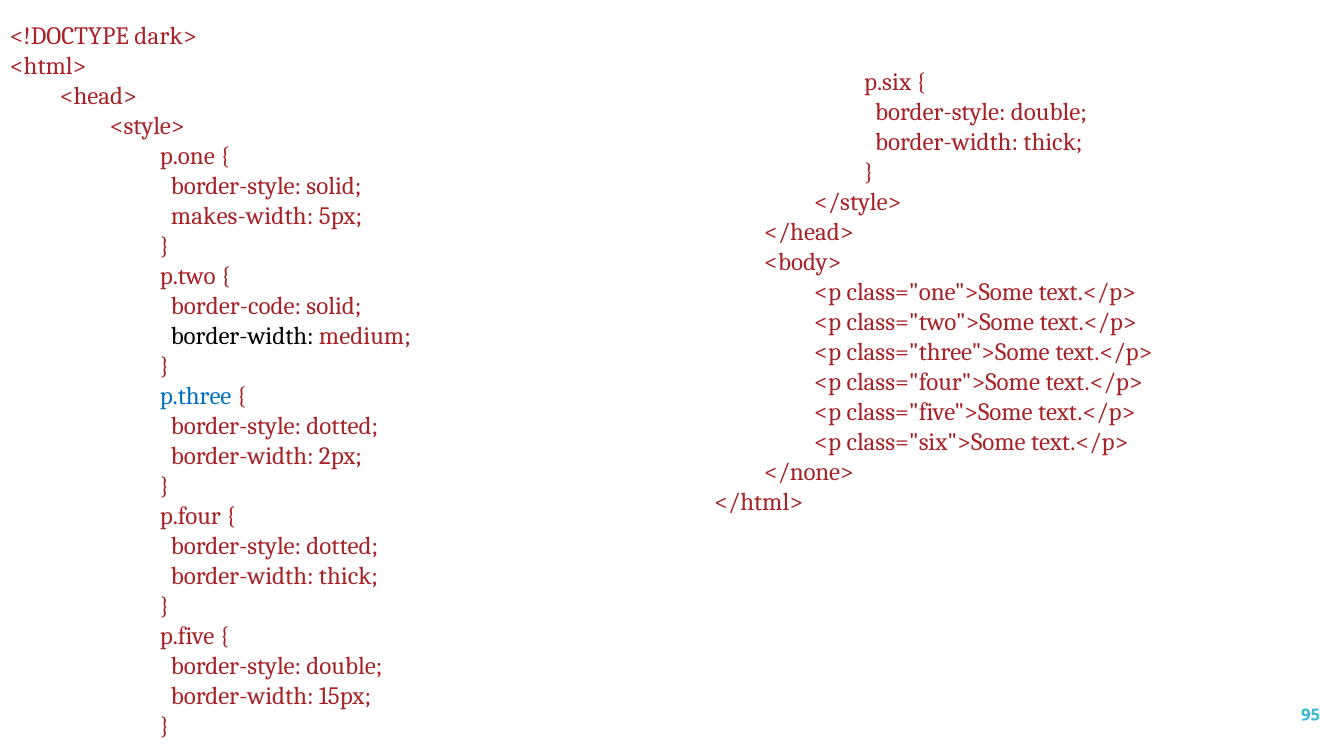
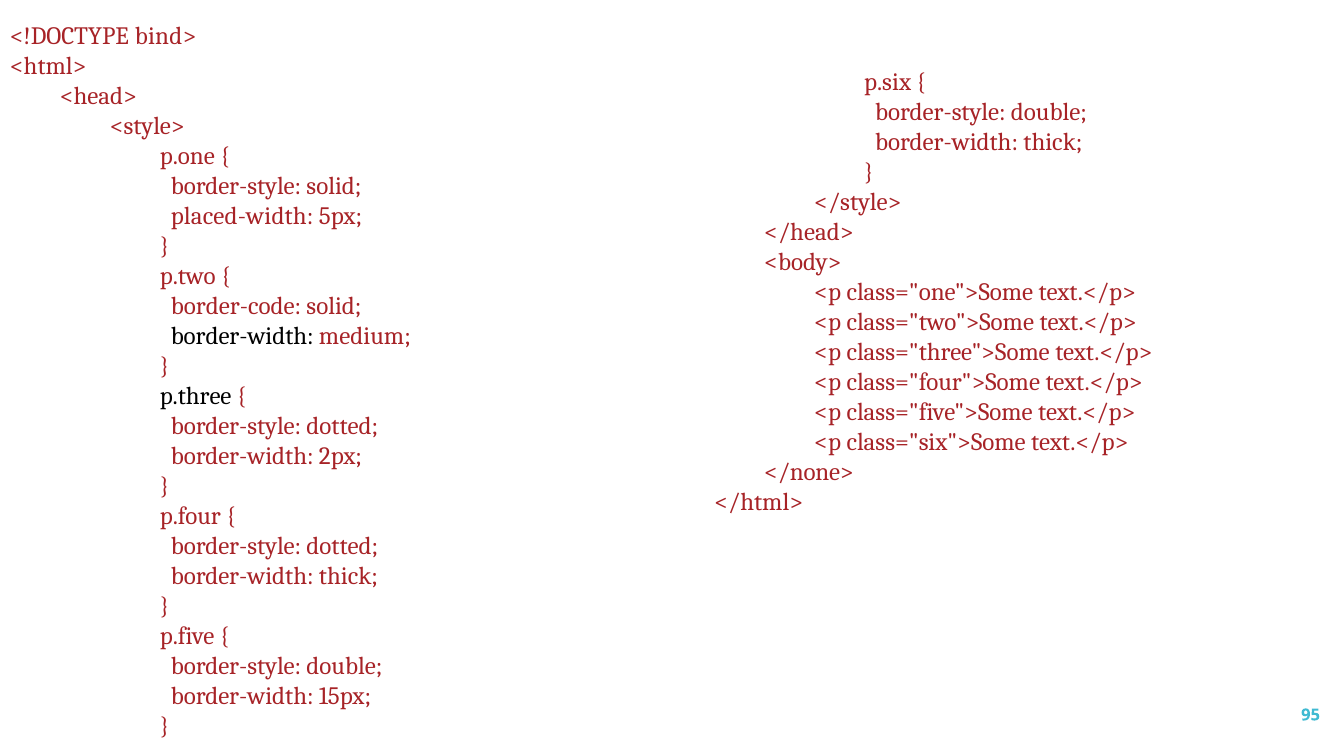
dark>: dark> -> bind>
makes-width: makes-width -> placed-width
p.three colour: blue -> black
